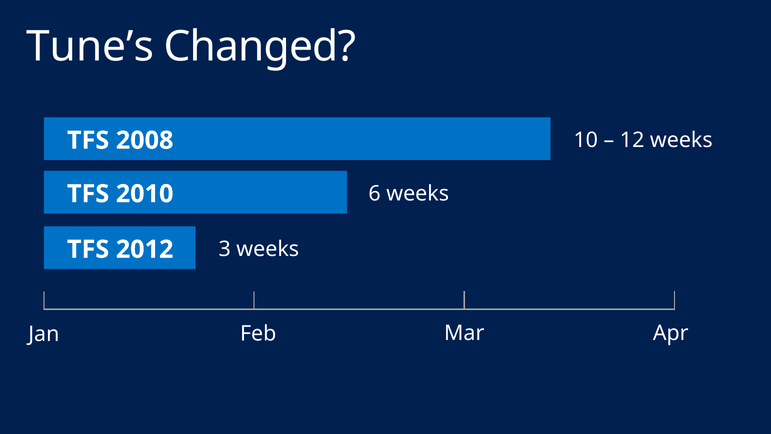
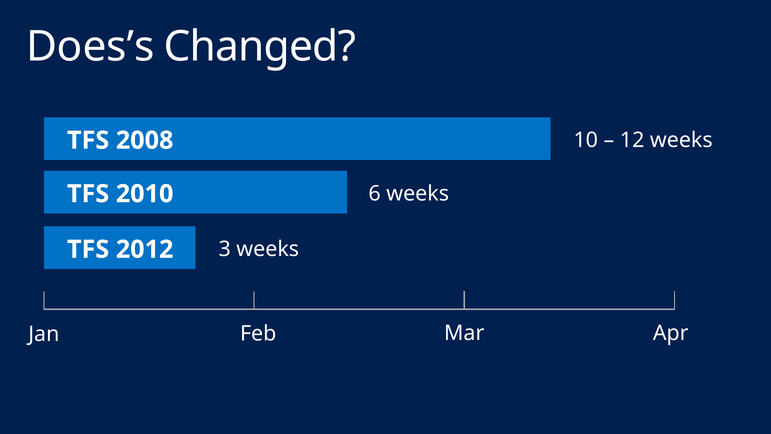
Tune’s: Tune’s -> Does’s
